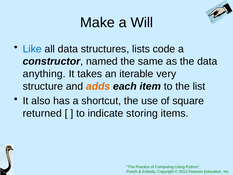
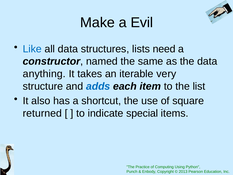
Will: Will -> Evil
code: code -> need
adds colour: orange -> blue
storing: storing -> special
